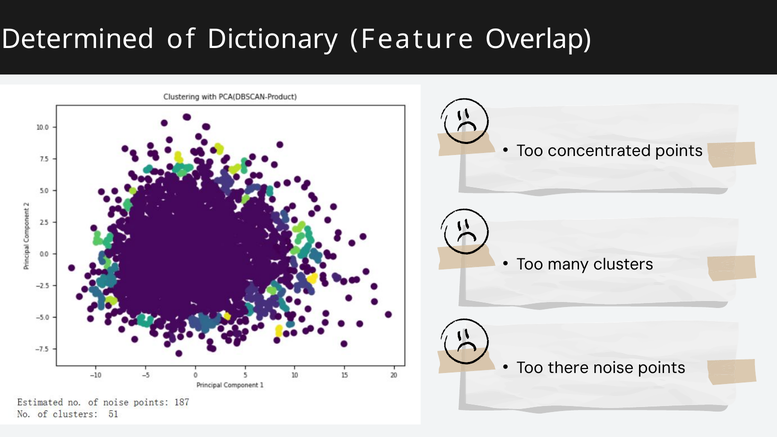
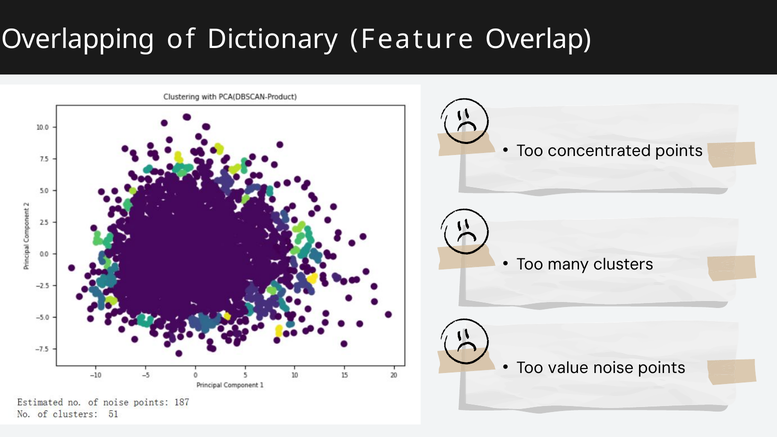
Determined: Determined -> Overlapping
there: there -> value
